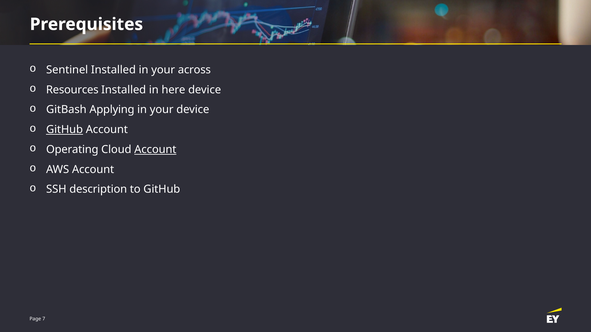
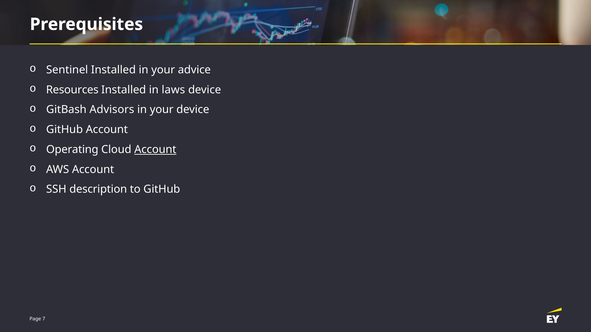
across: across -> advice
here: here -> laws
Applying: Applying -> Advisors
GitHub at (65, 130) underline: present -> none
